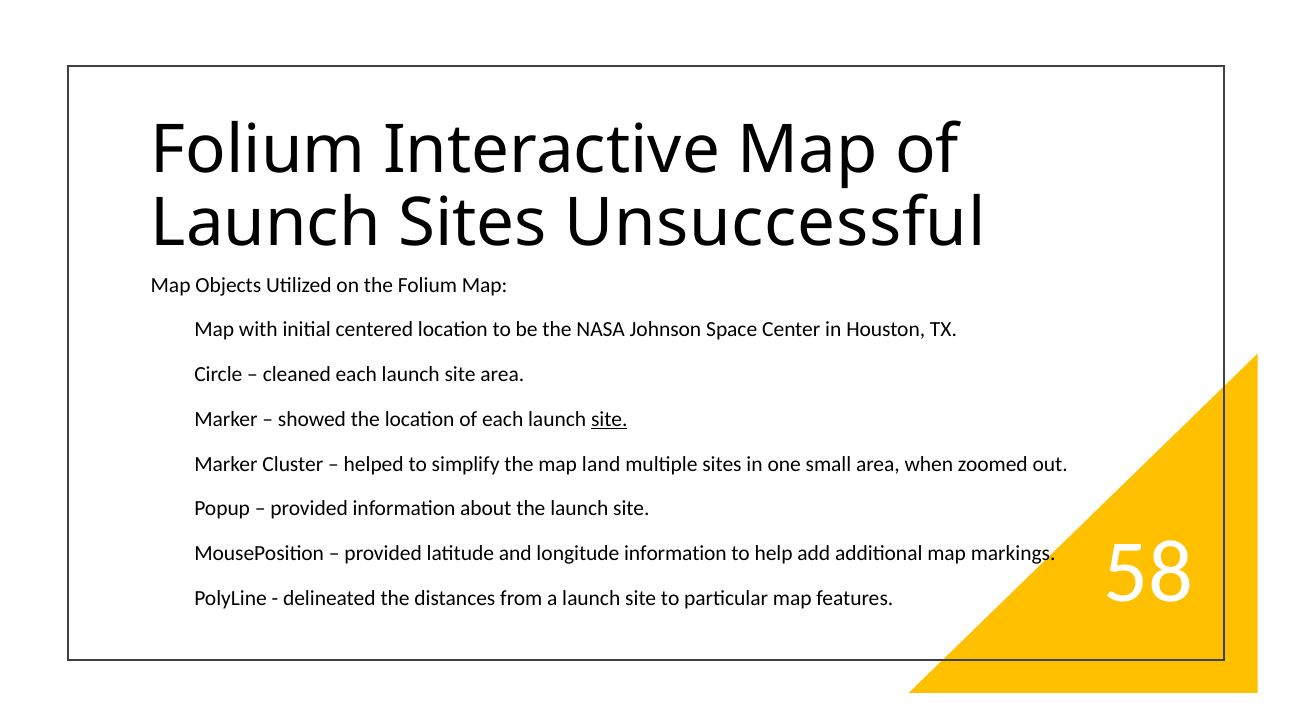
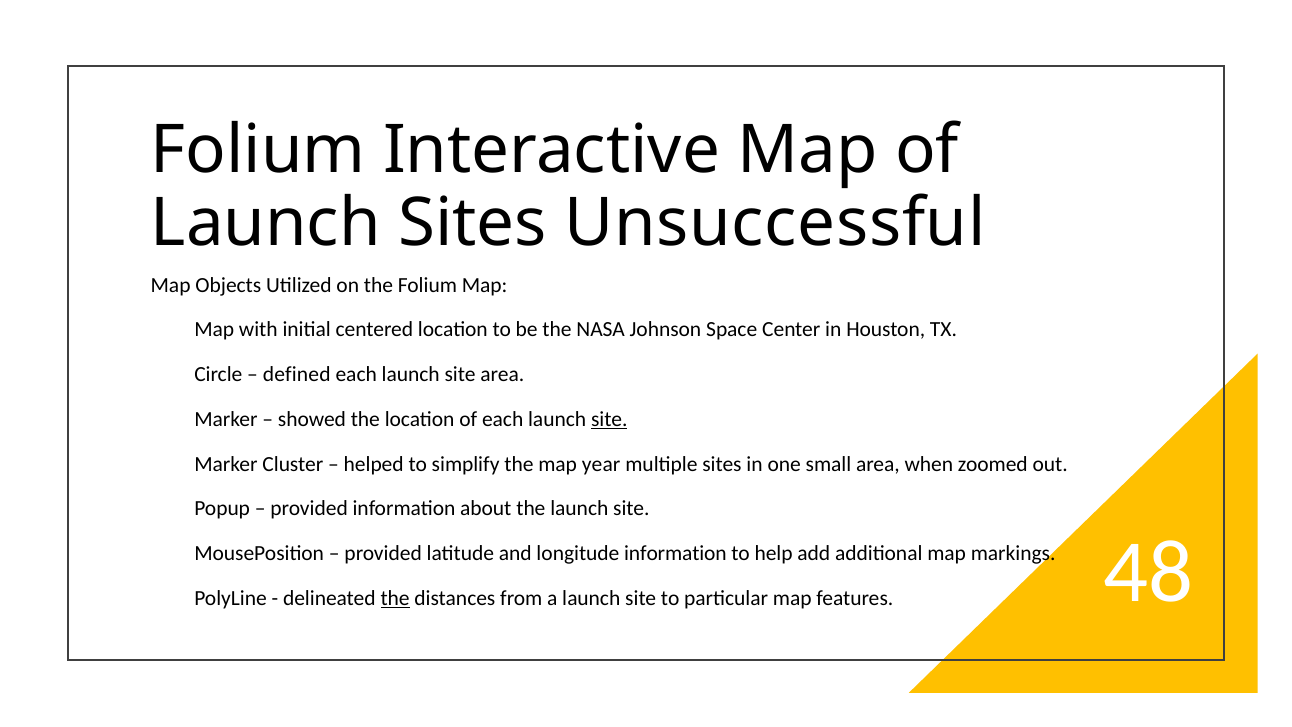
cleaned: cleaned -> defined
land: land -> year
the at (395, 598) underline: none -> present
58: 58 -> 48
